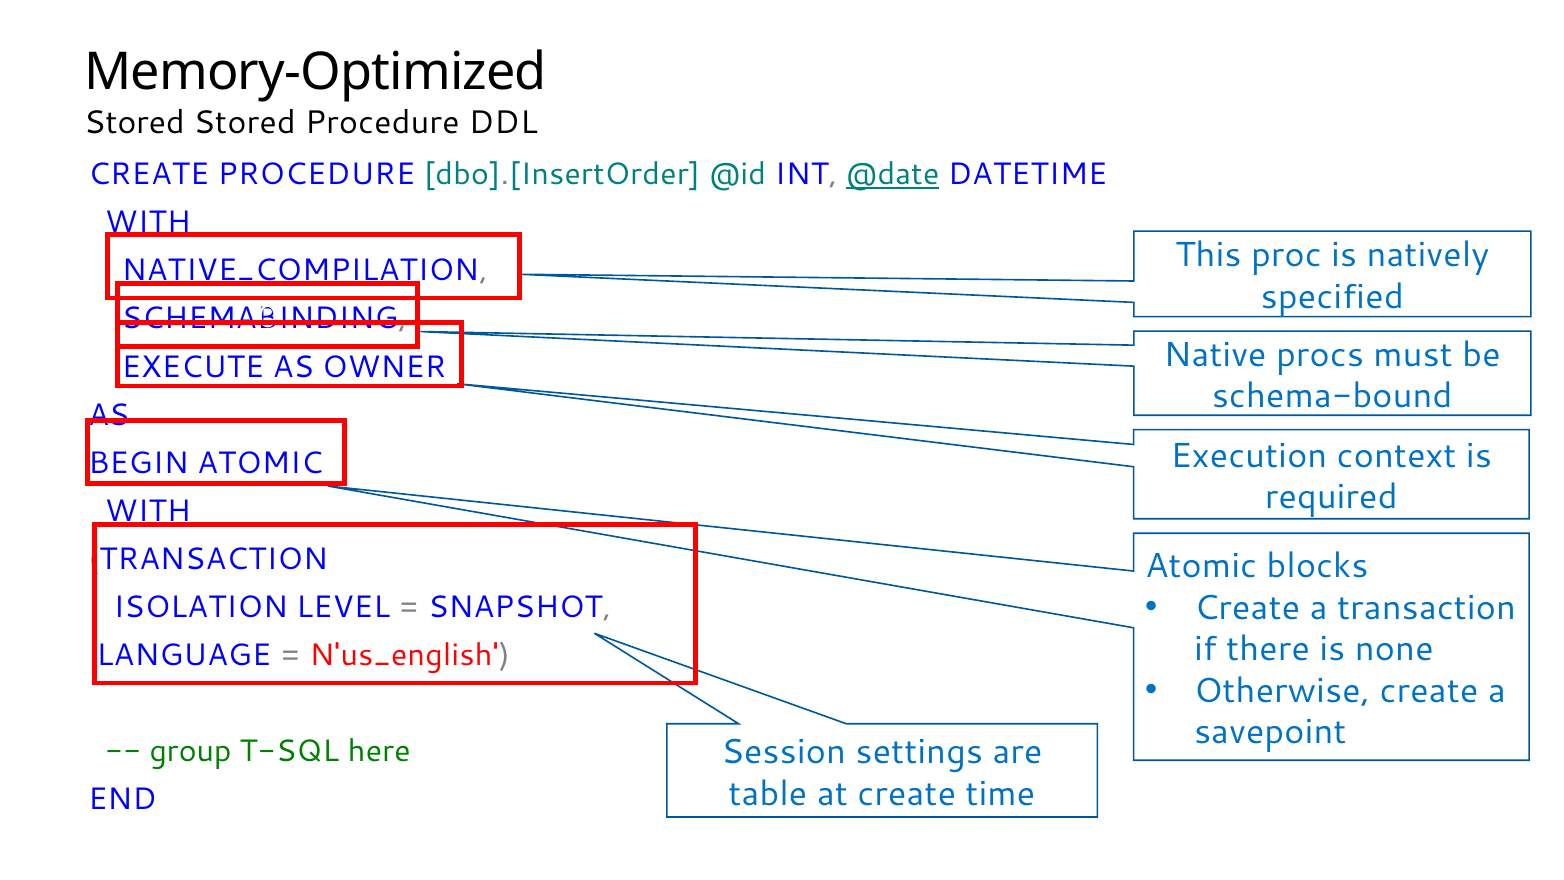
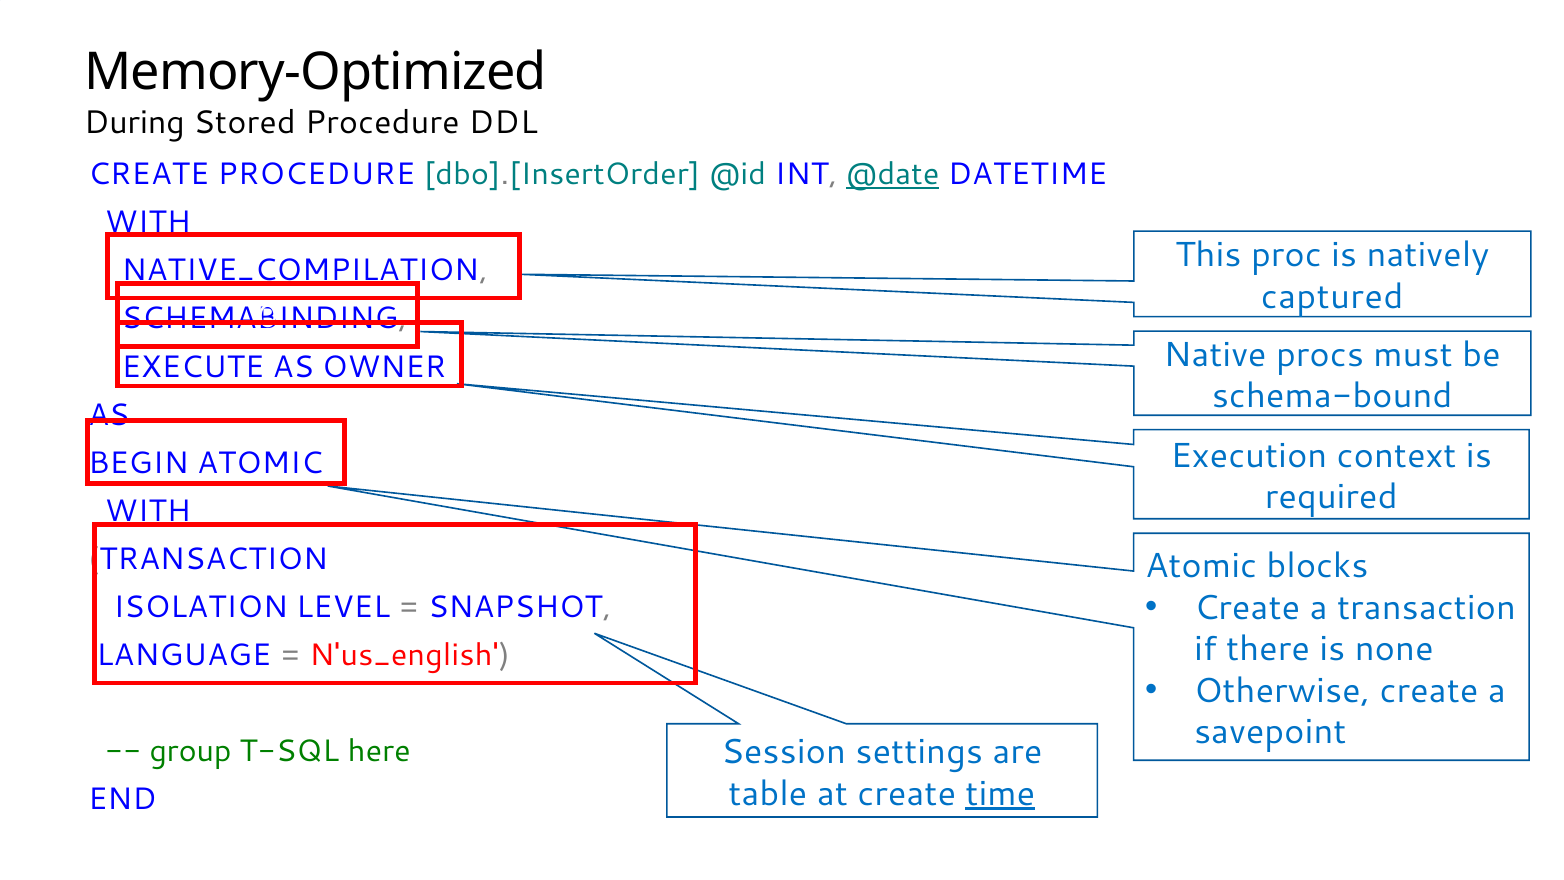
Stored at (134, 123): Stored -> During
specified: specified -> captured
time underline: none -> present
